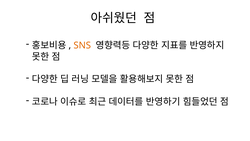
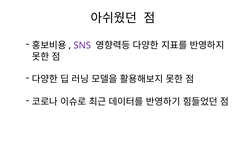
SNS colour: orange -> purple
